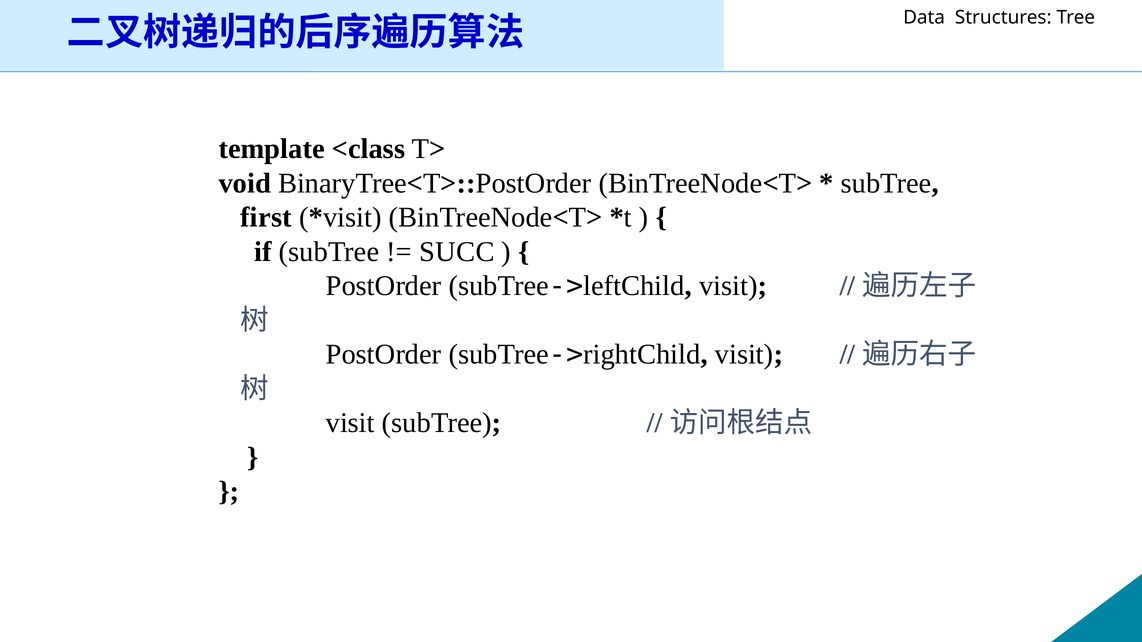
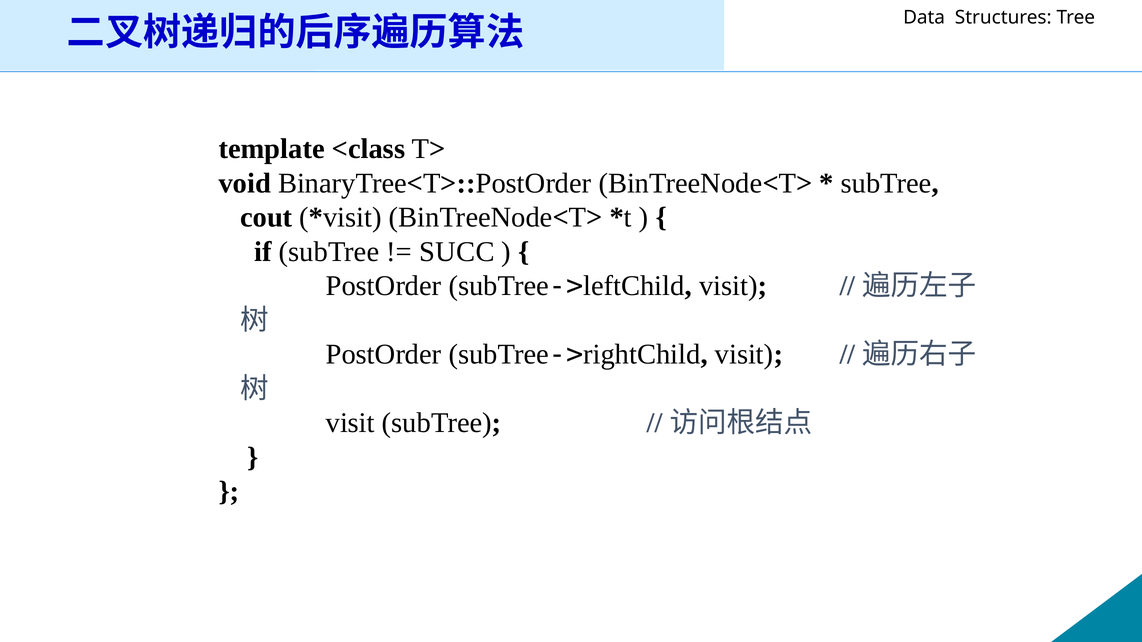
first: first -> cout
